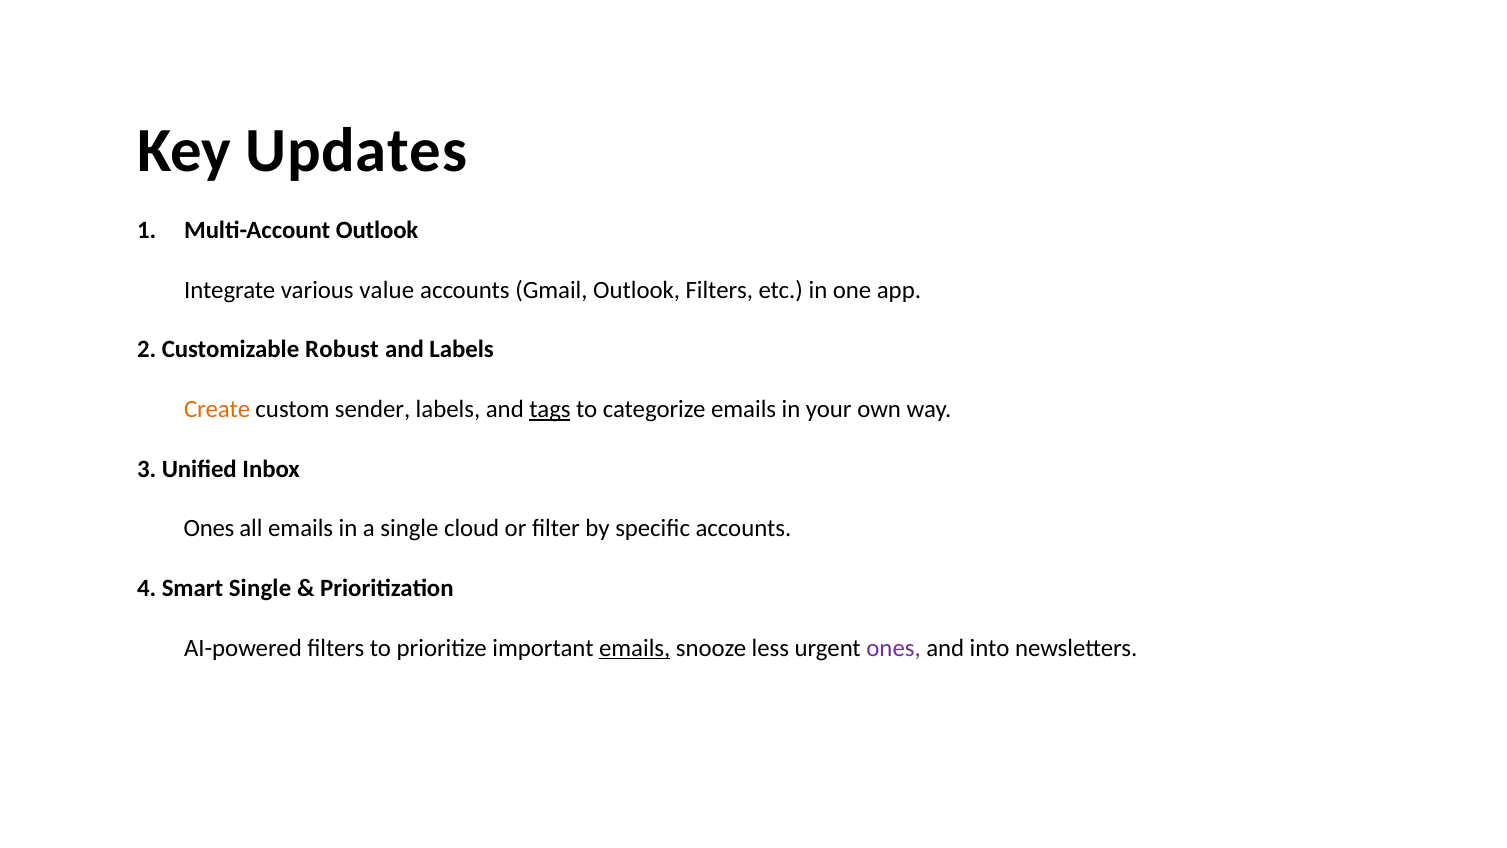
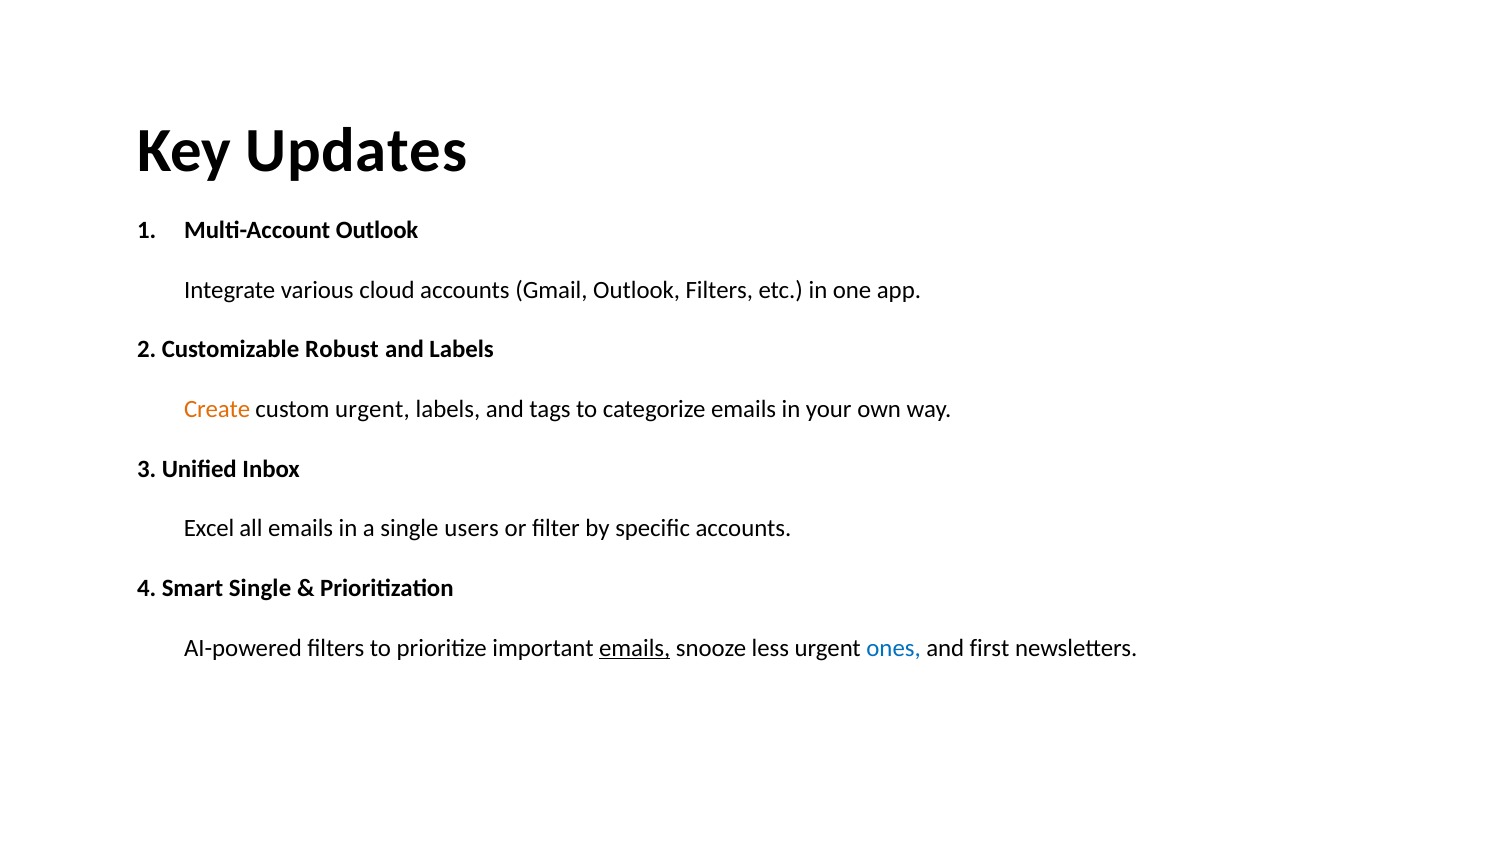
value: value -> cloud
custom sender: sender -> urgent
tags underline: present -> none
Ones at (209, 528): Ones -> Excel
cloud: cloud -> users
ones at (894, 648) colour: purple -> blue
into: into -> first
